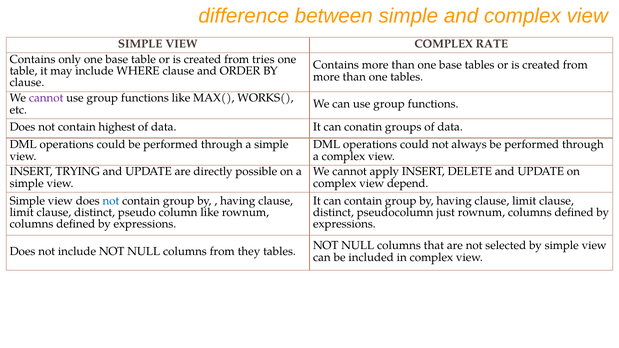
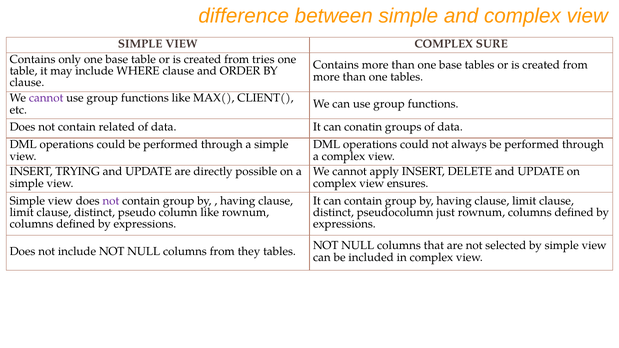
RATE: RATE -> SURE
WORKS(: WORKS( -> CLIENT(
highest: highest -> related
depend: depend -> ensures
not at (111, 201) colour: blue -> purple
